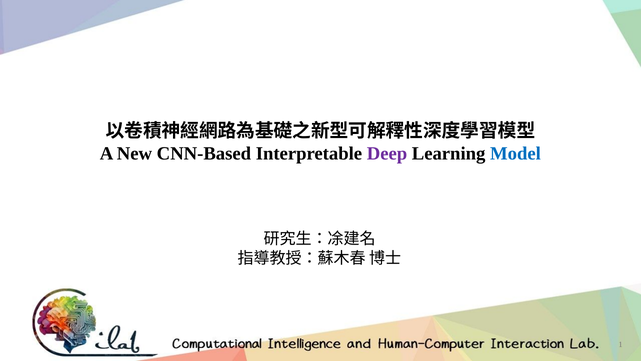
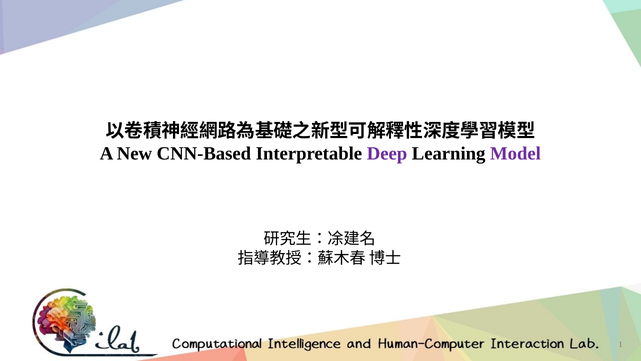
Model colour: blue -> purple
